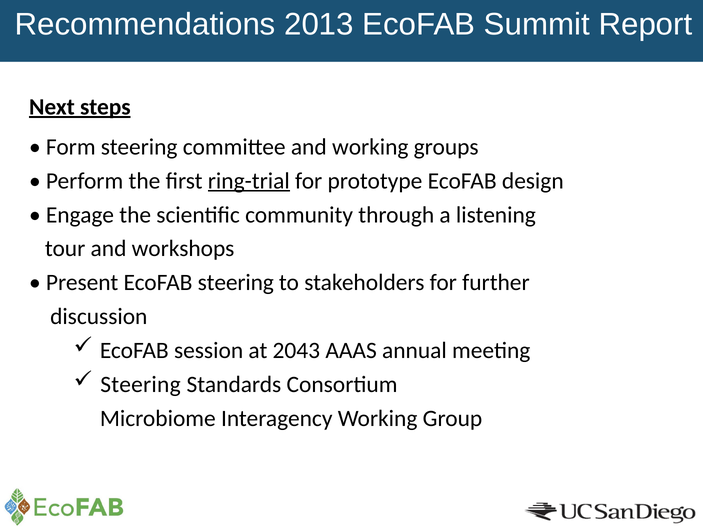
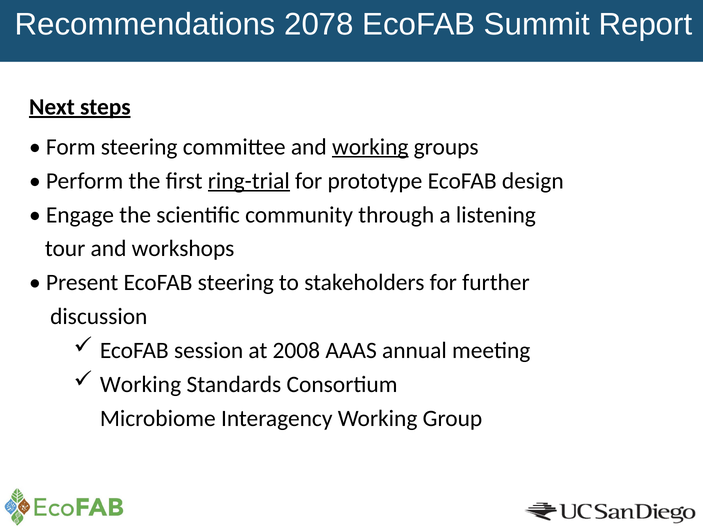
2013: 2013 -> 2078
working at (370, 147) underline: none -> present
2043: 2043 -> 2008
Steering at (140, 385): Steering -> Working
